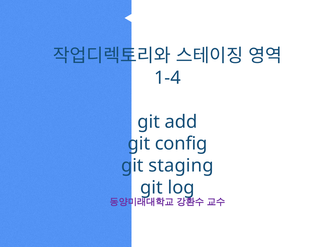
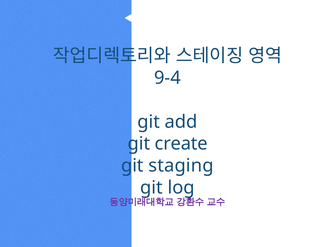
1-4: 1-4 -> 9-4
config: config -> create
